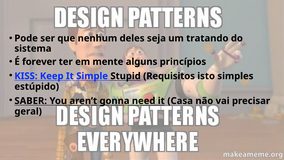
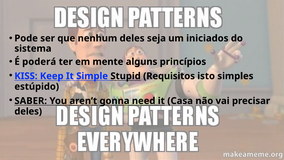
tratando: tratando -> iniciados
forever: forever -> poderá
geral at (28, 111): geral -> deles
